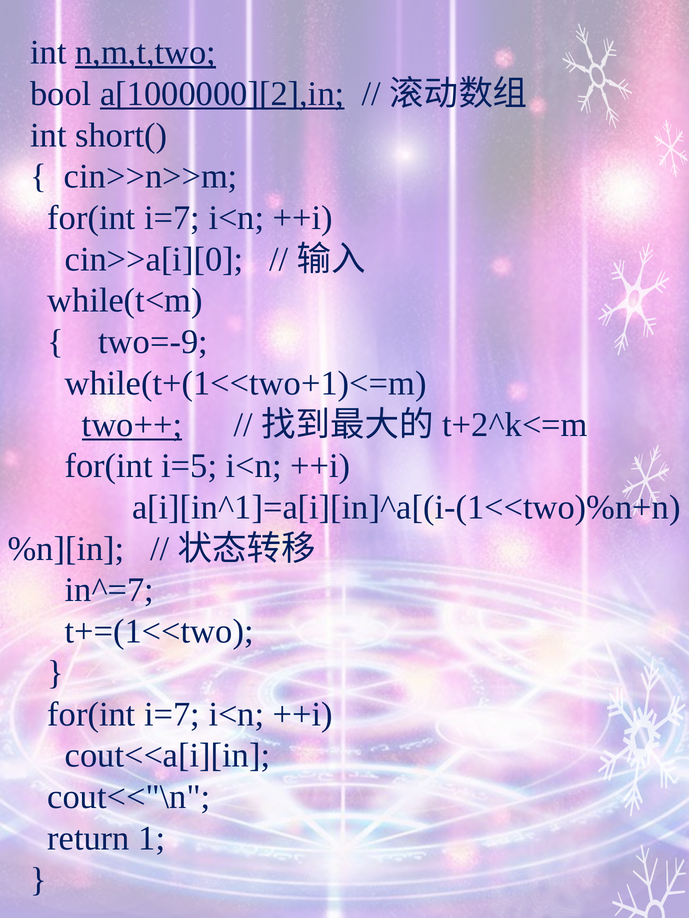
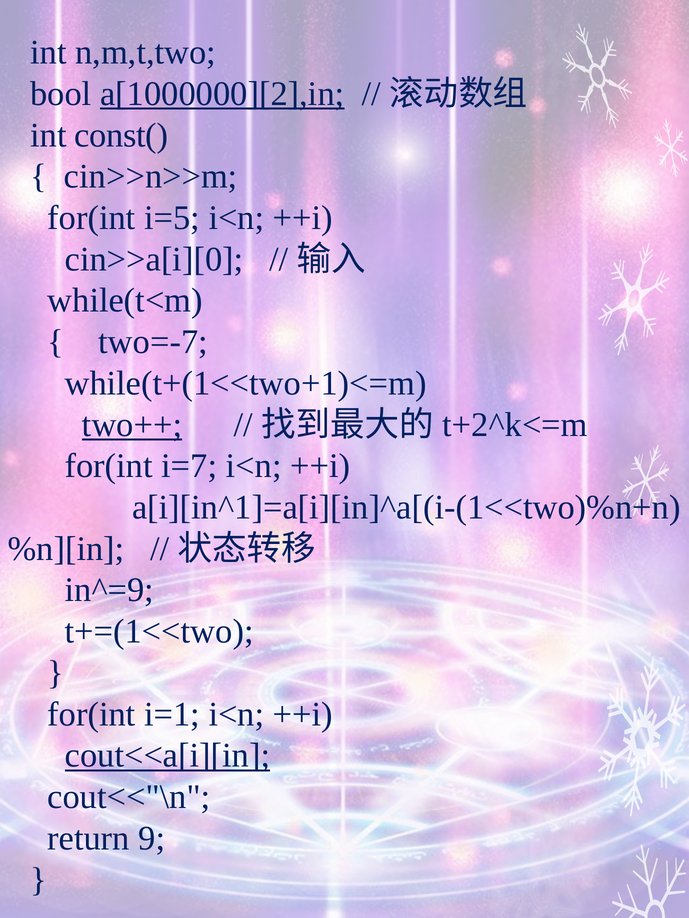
n,m,t,two underline: present -> none
short(: short( -> const(
i=7 at (172, 218): i=7 -> i=5
two=-9: two=-9 -> two=-7
i=5: i=5 -> i=7
in^=7: in^=7 -> in^=9
i=7 at (172, 715): i=7 -> i=1
cout<<a[i][in underline: none -> present
1: 1 -> 9
